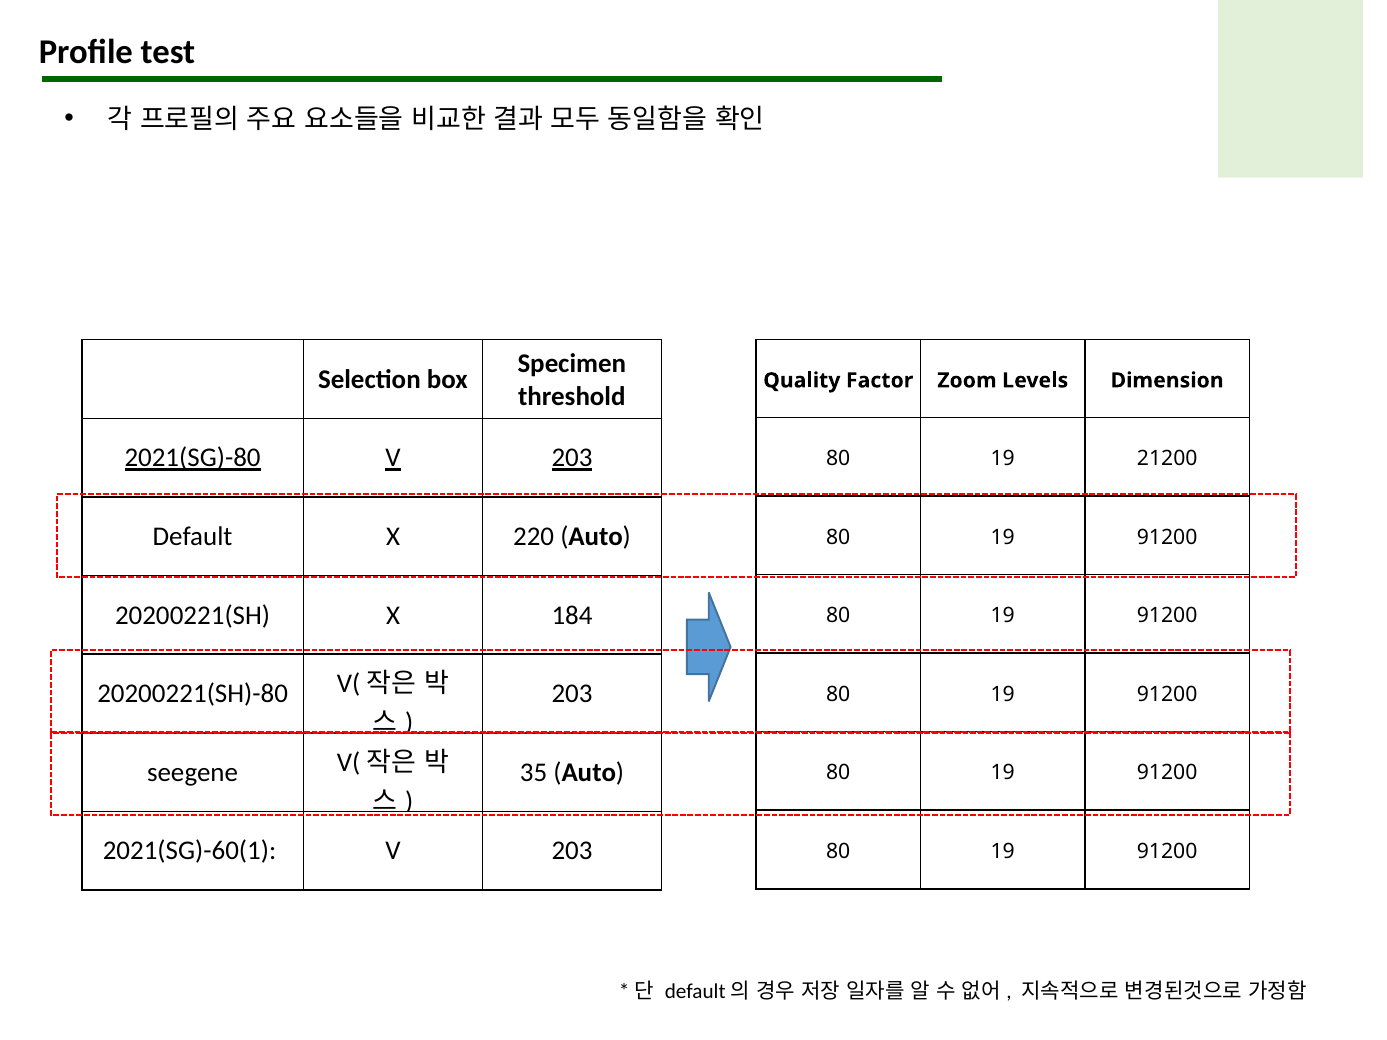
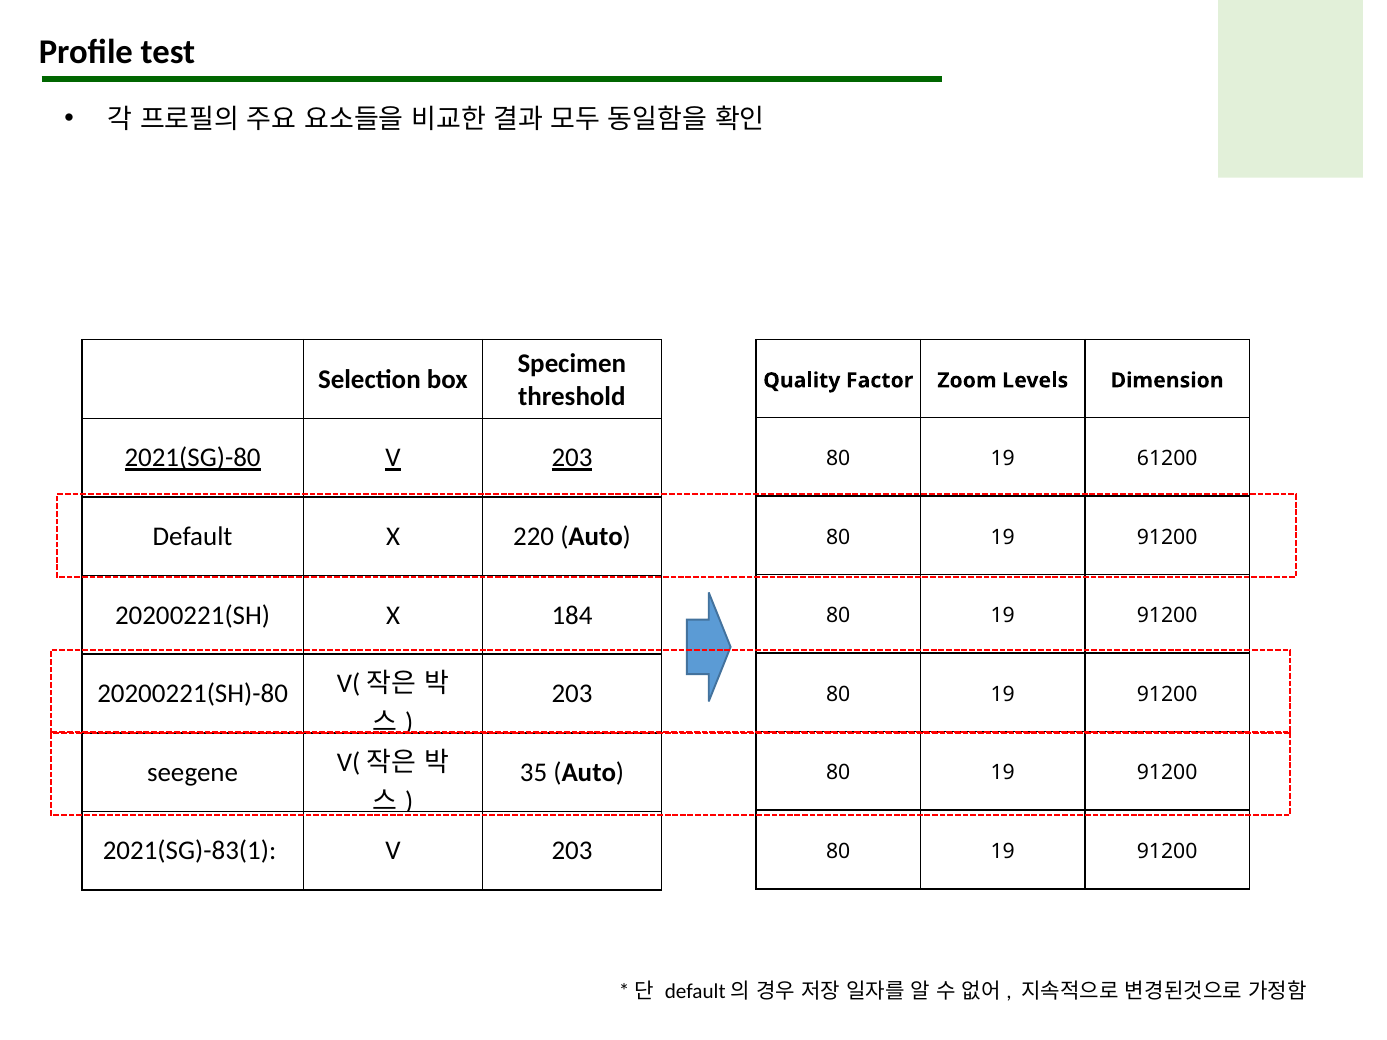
21200: 21200 -> 61200
2021(SG)-60(1: 2021(SG)-60(1 -> 2021(SG)-83(1
